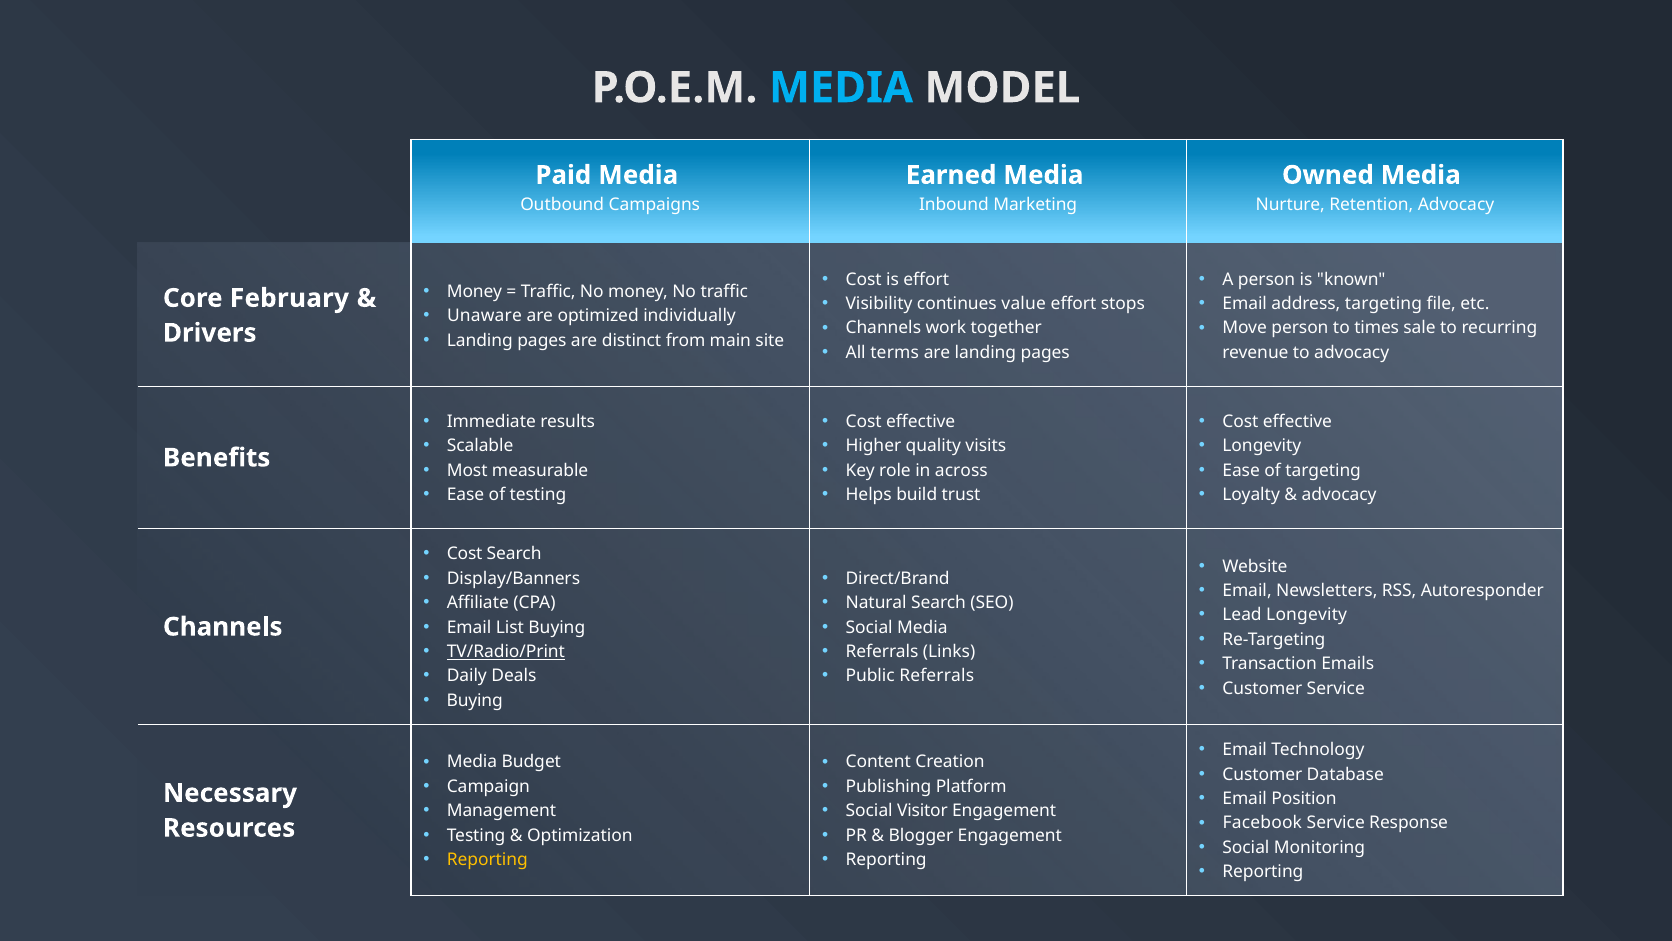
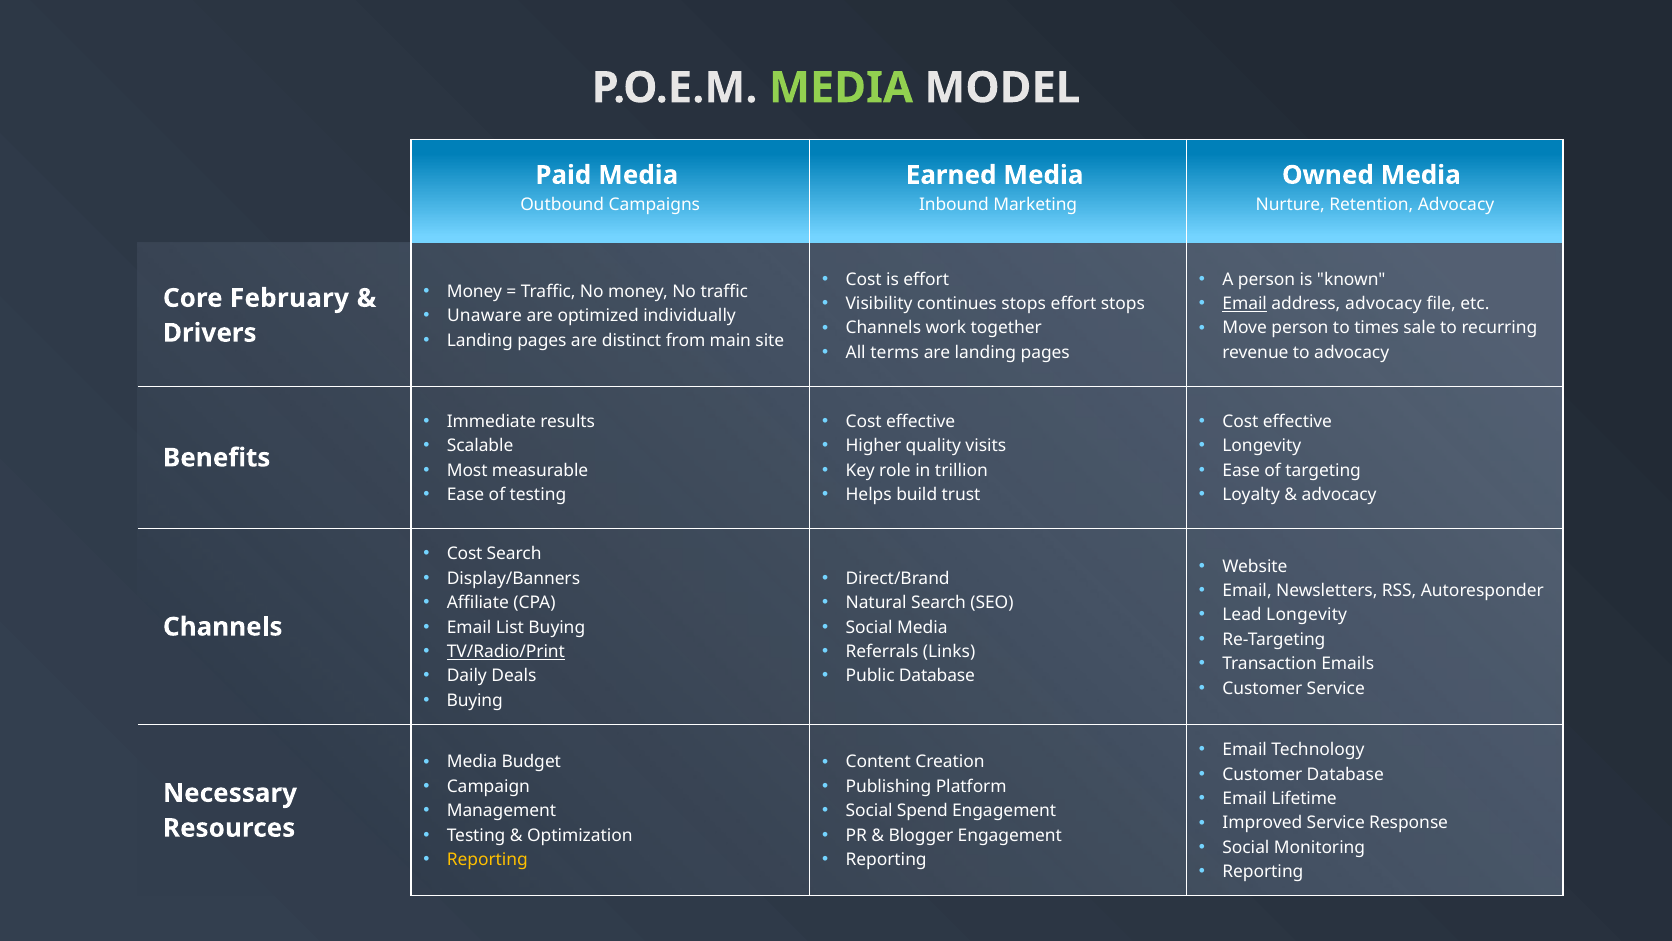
MEDIA at (841, 88) colour: light blue -> light green
continues value: value -> stops
Email at (1245, 304) underline: none -> present
address targeting: targeting -> advocacy
across: across -> trillion
Public Referrals: Referrals -> Database
Position: Position -> Lifetime
Visitor: Visitor -> Spend
Facebook: Facebook -> Improved
